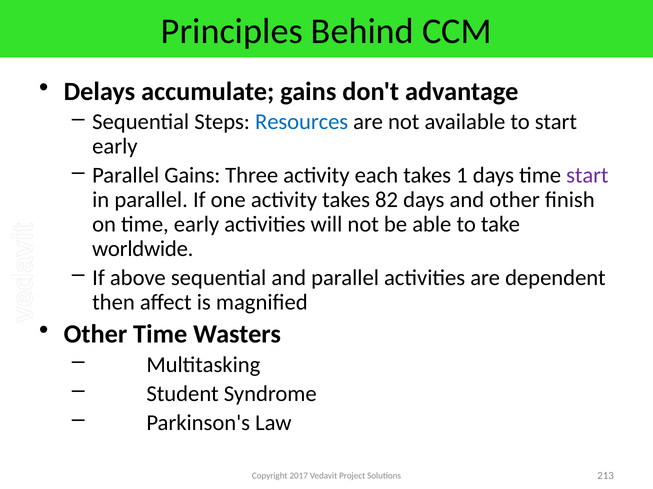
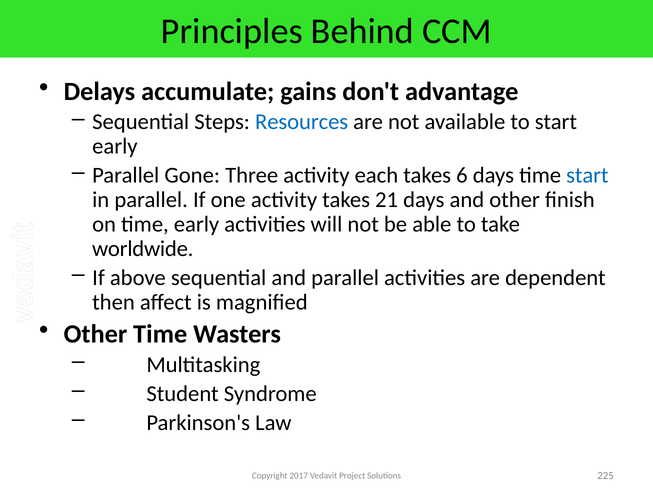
Parallel Gains: Gains -> Gone
1: 1 -> 6
start at (587, 176) colour: purple -> blue
82: 82 -> 21
213: 213 -> 225
